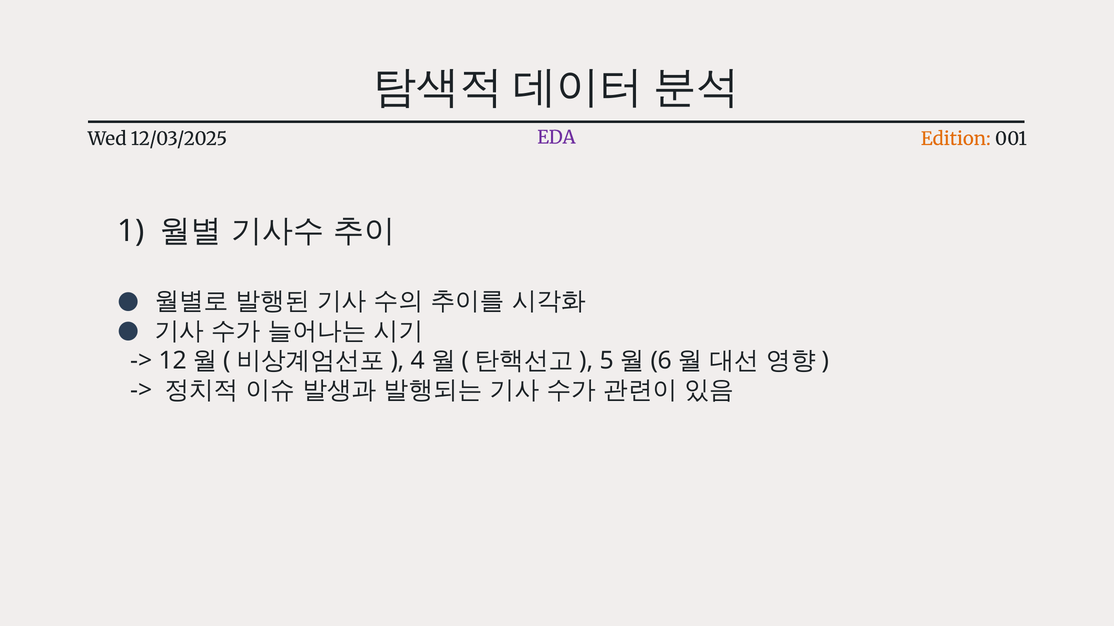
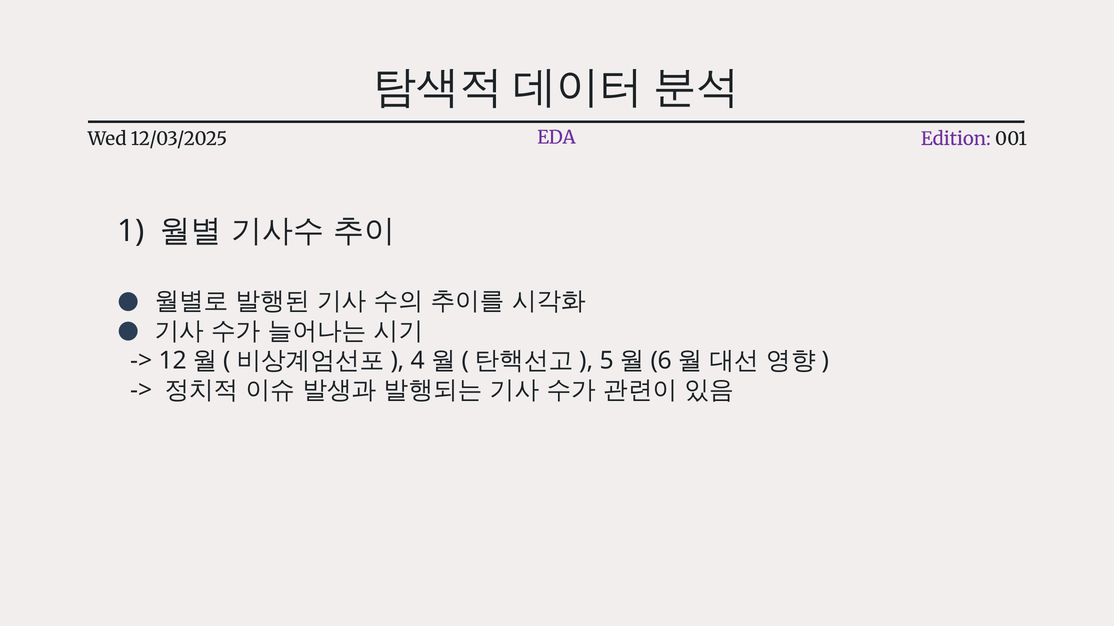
Edition colour: orange -> purple
